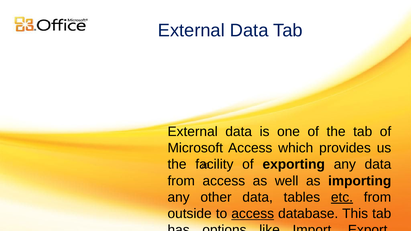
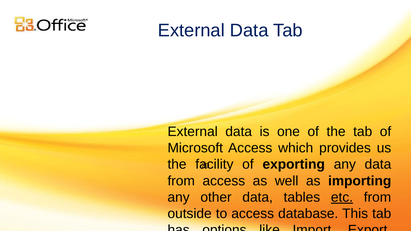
access at (253, 214) underline: present -> none
